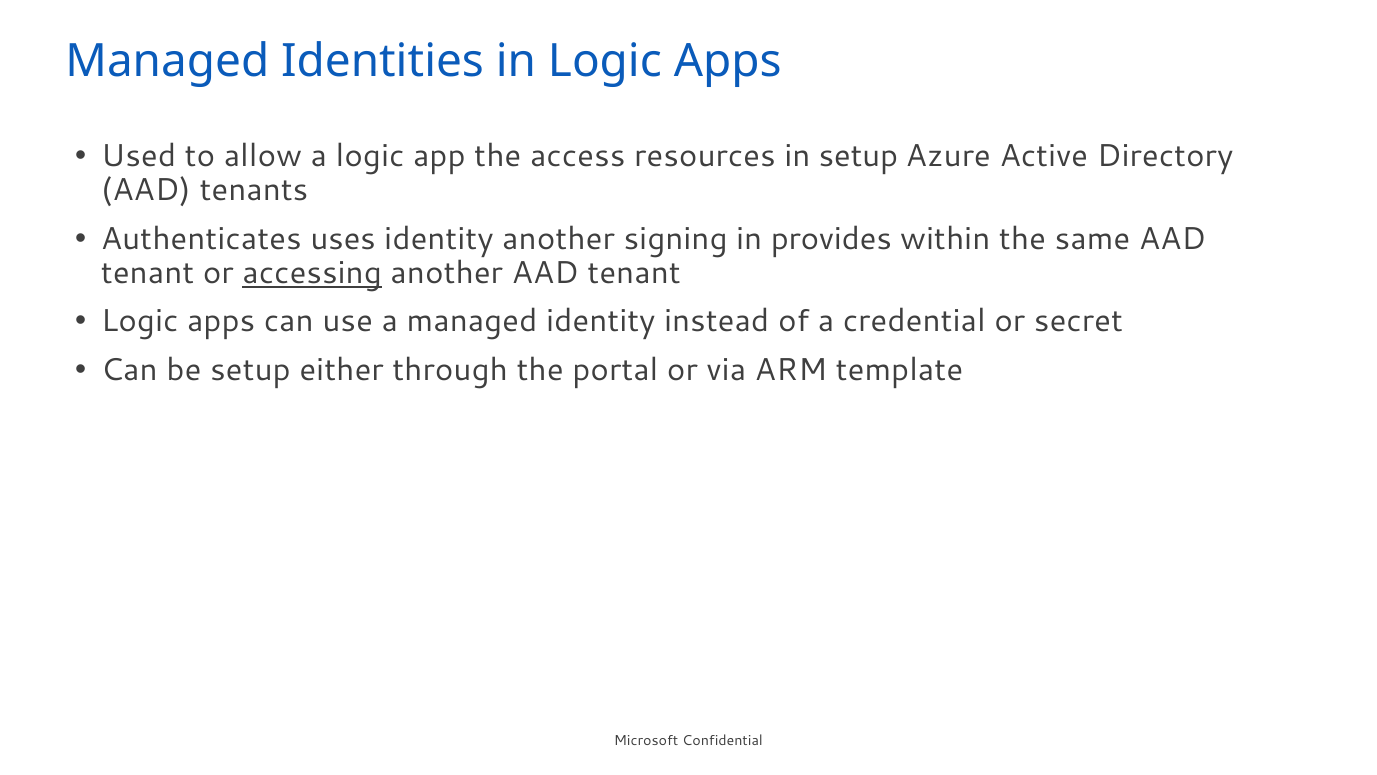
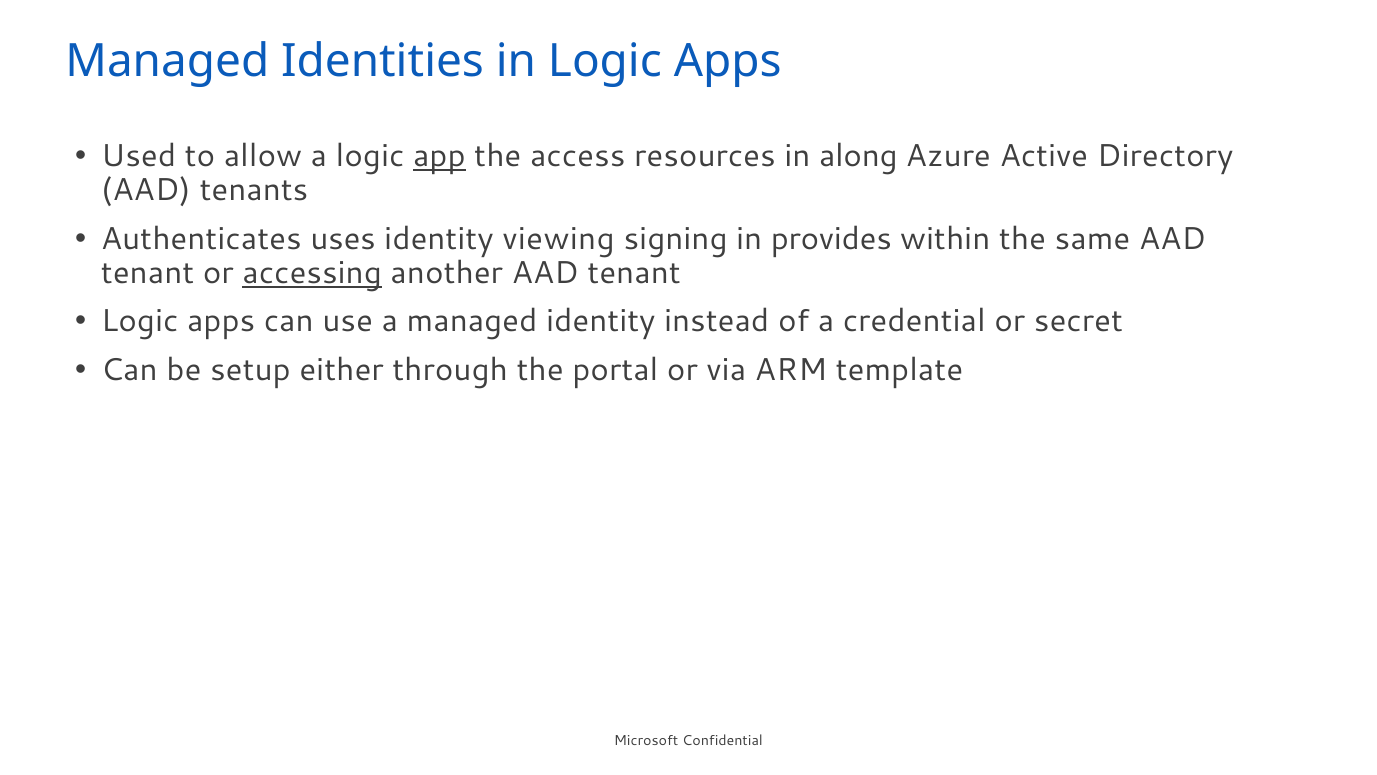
app underline: none -> present
in setup: setup -> along
identity another: another -> viewing
